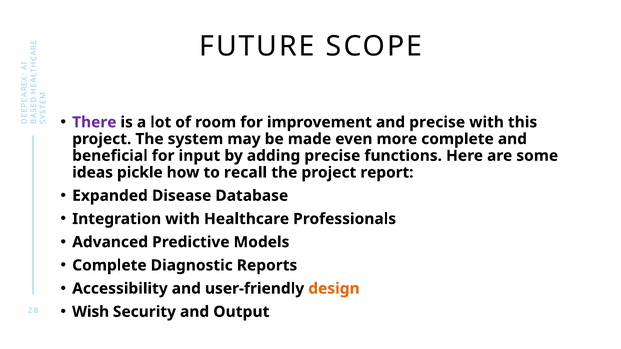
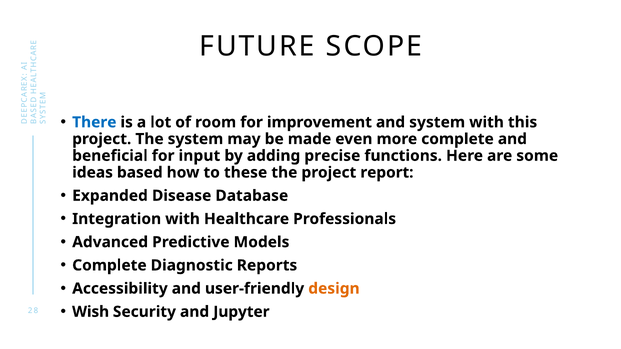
There colour: purple -> blue
and precise: precise -> system
pickle: pickle -> based
recall: recall -> these
Output: Output -> Jupyter
